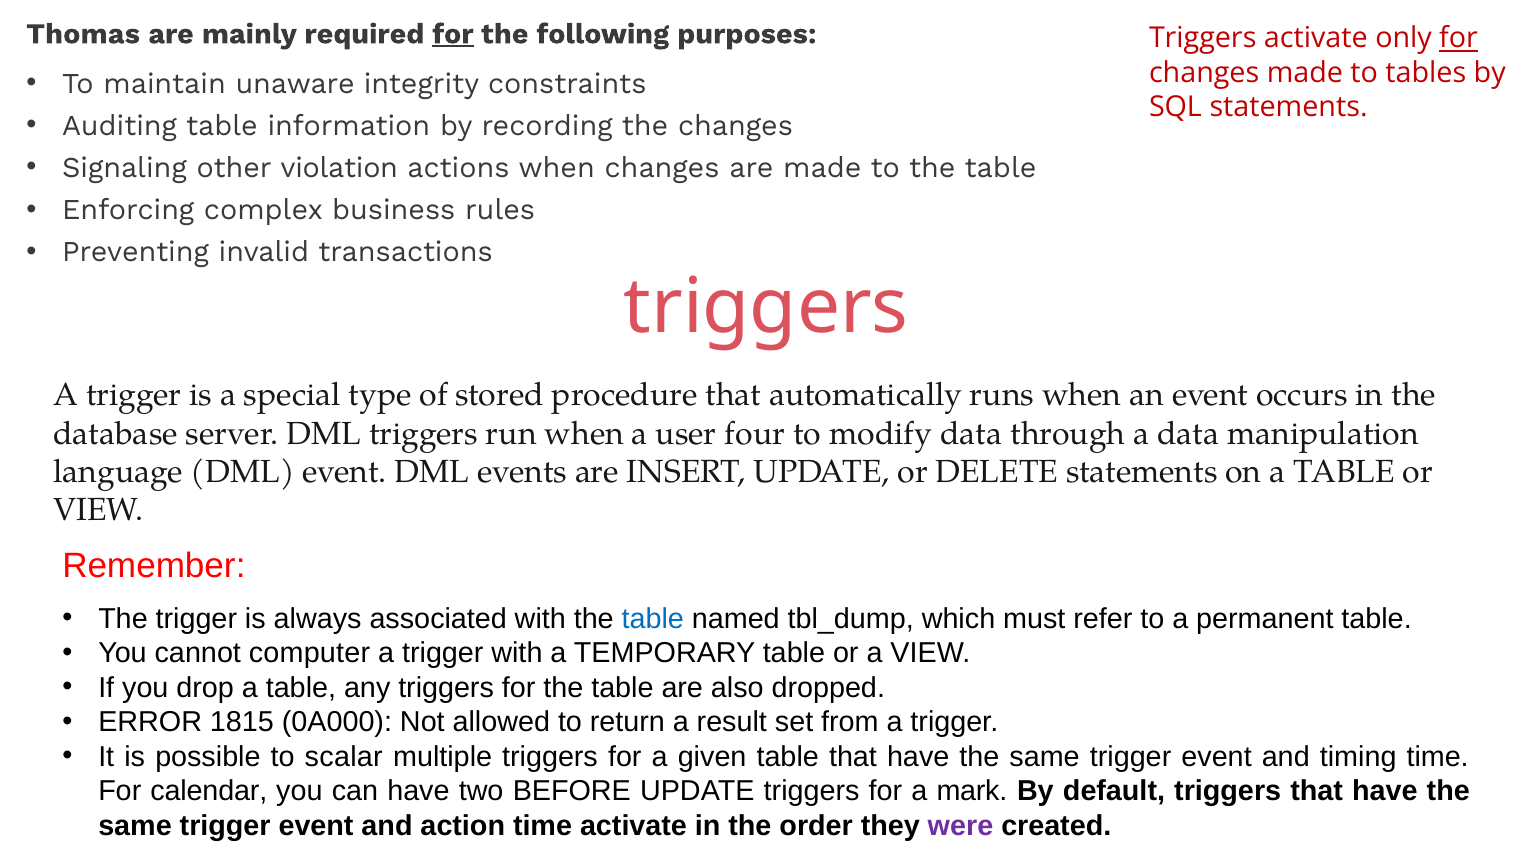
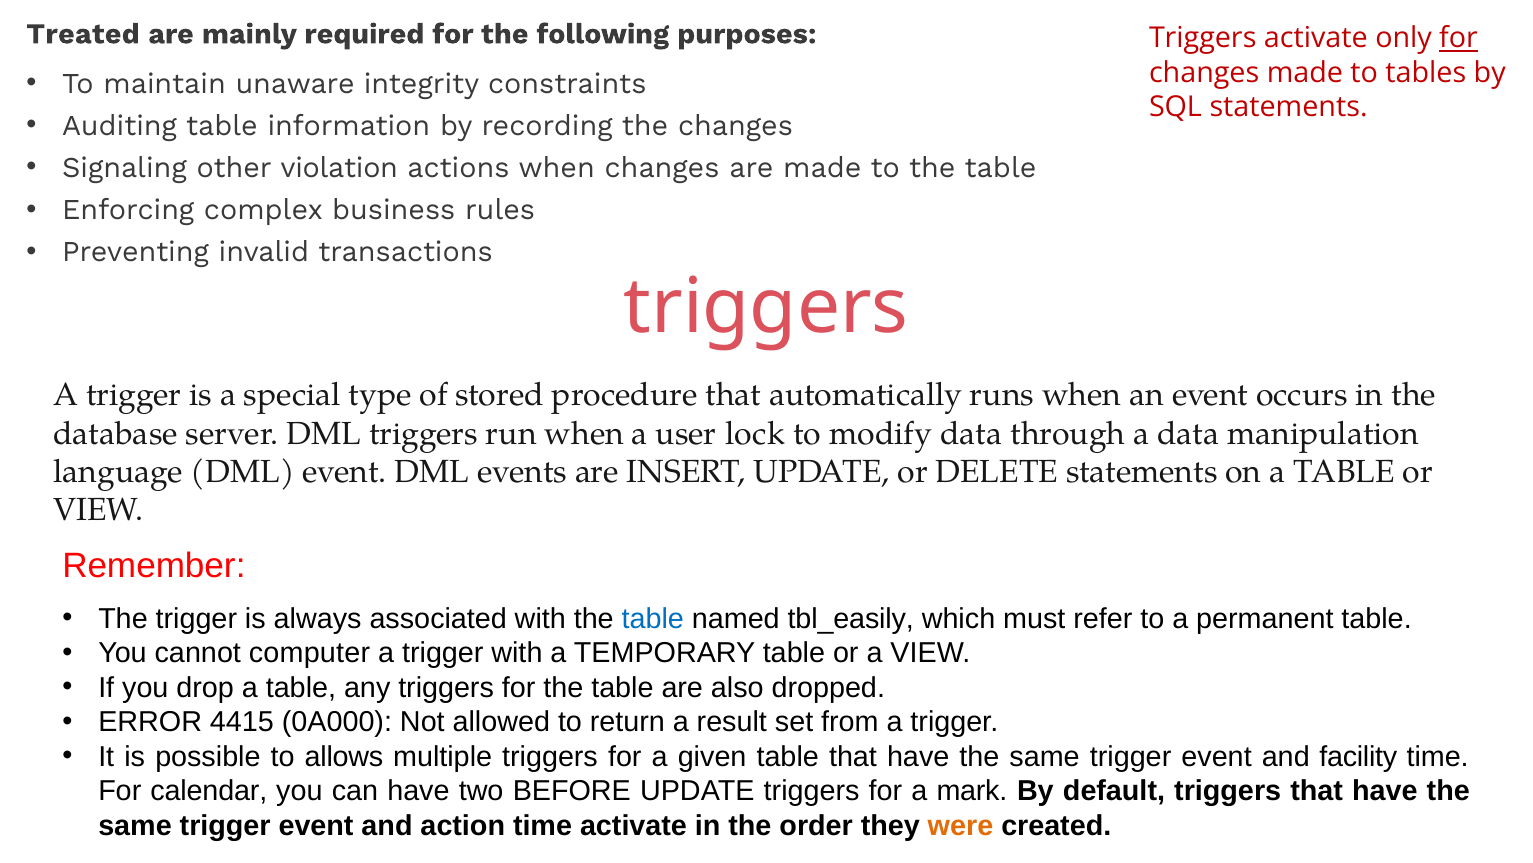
Thomas: Thomas -> Treated
for at (453, 34) underline: present -> none
four: four -> lock
tbl_dump: tbl_dump -> tbl_easily
1815: 1815 -> 4415
scalar: scalar -> allows
timing: timing -> facility
were colour: purple -> orange
